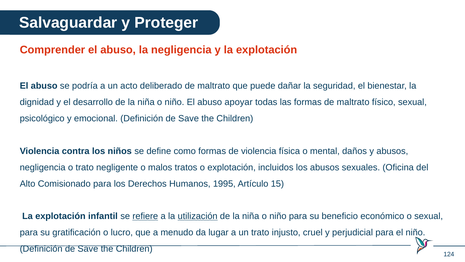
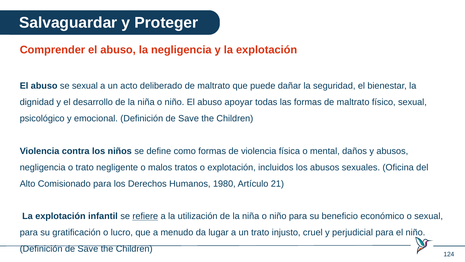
se podría: podría -> sexual
1995: 1995 -> 1980
15: 15 -> 21
utilización underline: present -> none
